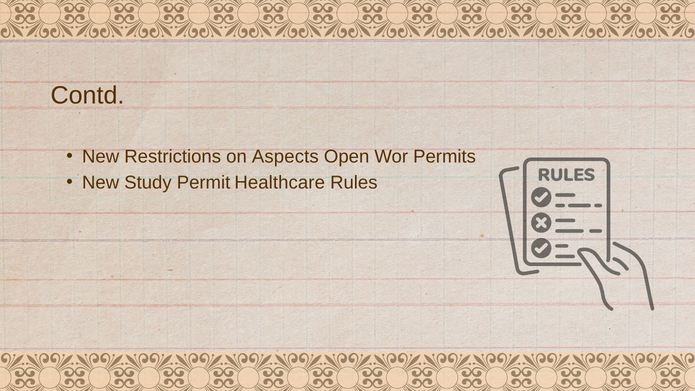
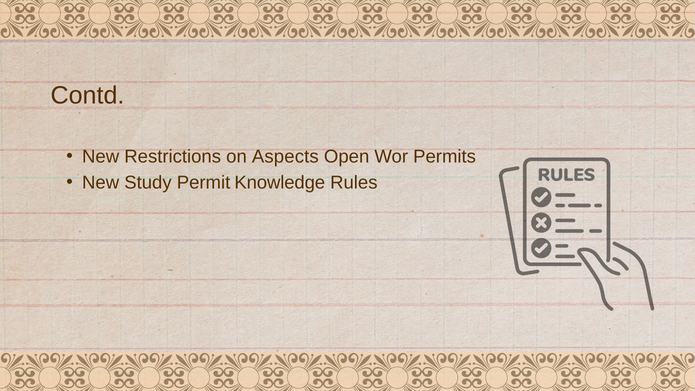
Healthcare: Healthcare -> Knowledge
